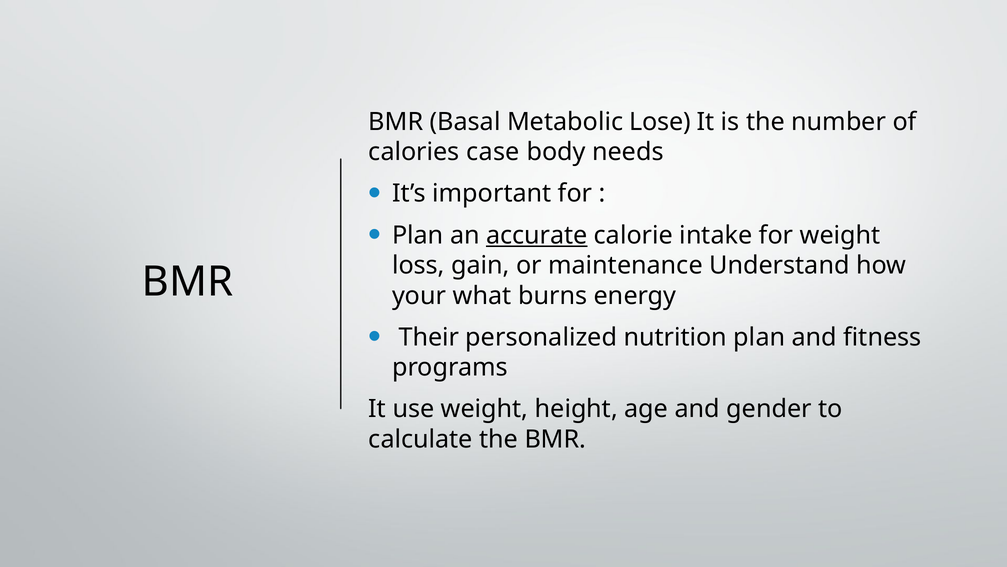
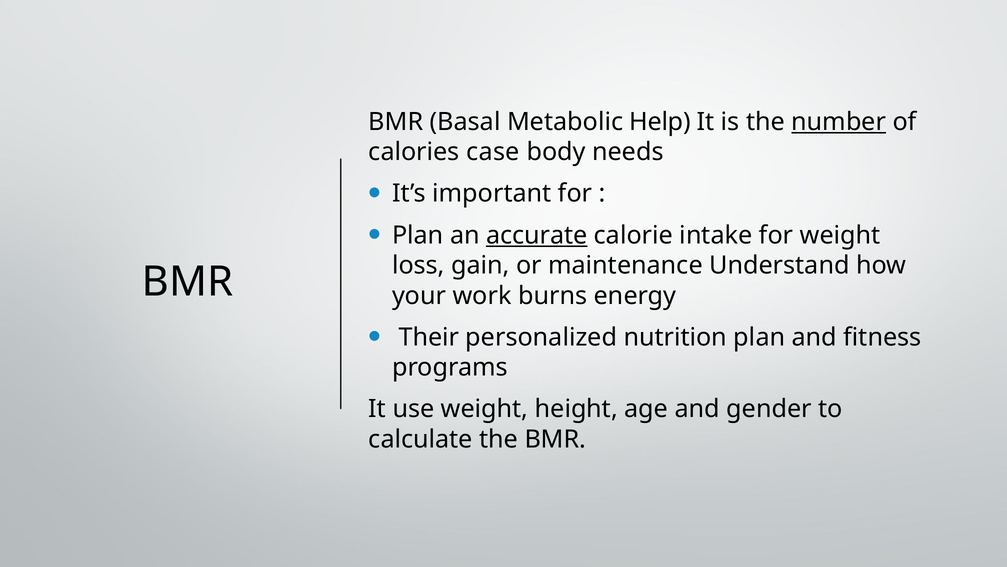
Lose: Lose -> Help
number underline: none -> present
what: what -> work
